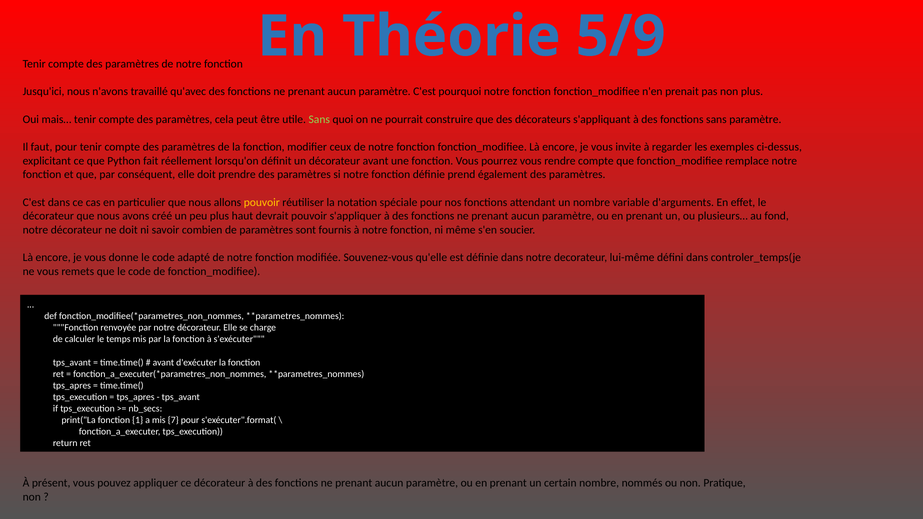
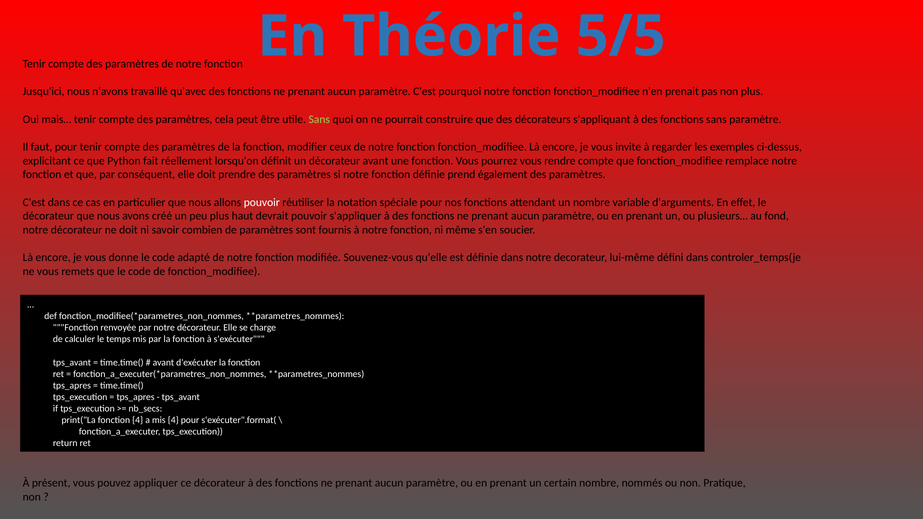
5/9: 5/9 -> 5/5
pouvoir at (262, 202) colour: yellow -> white
fonction 1: 1 -> 4
mis 7: 7 -> 4
